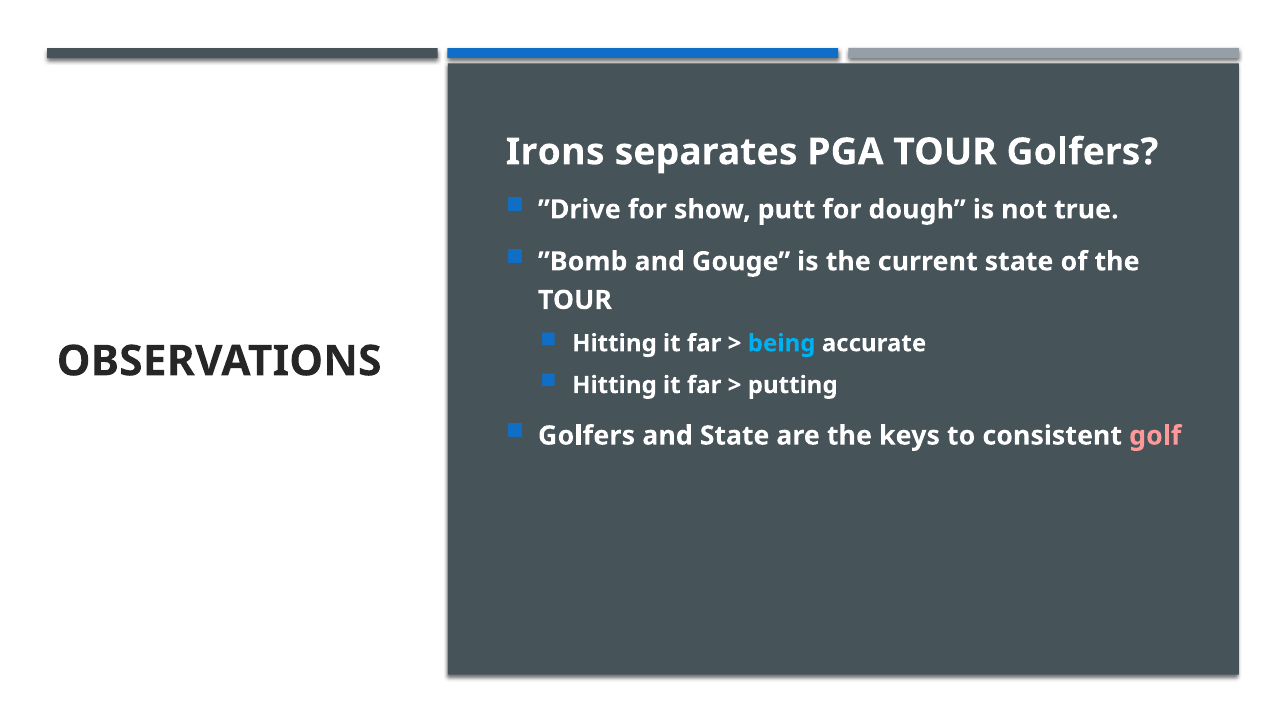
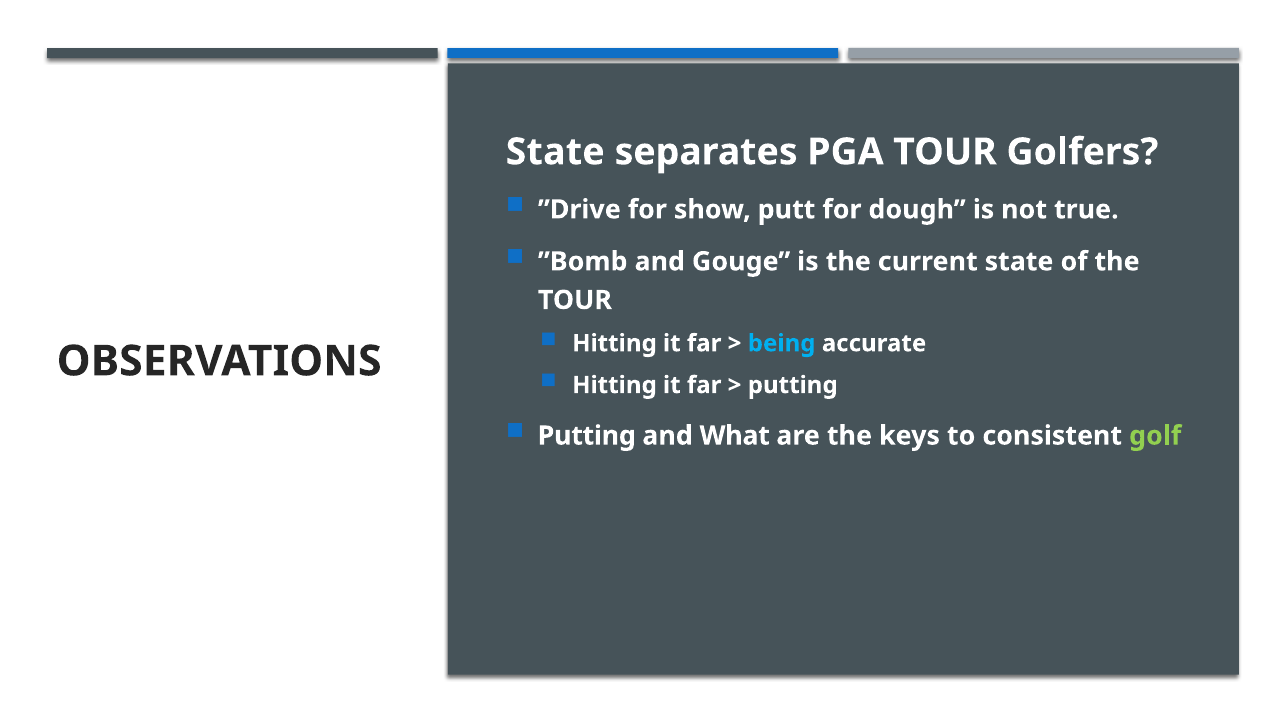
Irons at (555, 152): Irons -> State
Golfers at (587, 436): Golfers -> Putting
and State: State -> What
golf colour: pink -> light green
